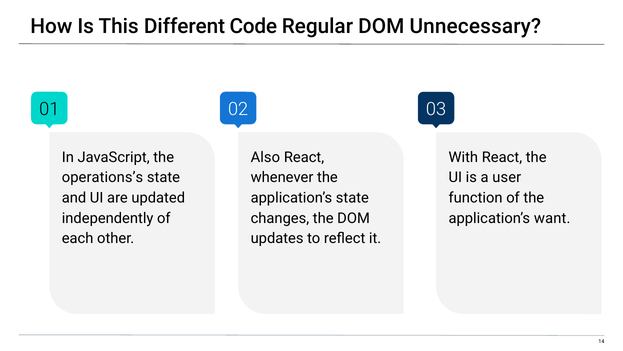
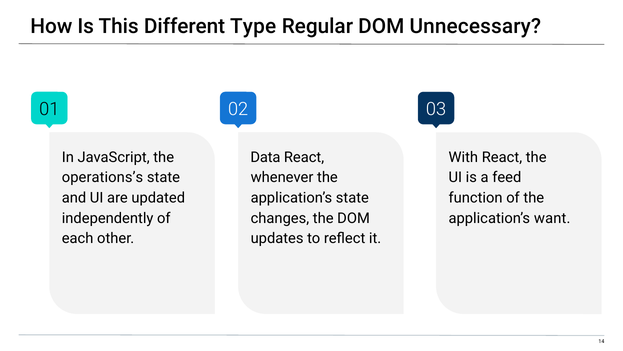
Code: Code -> Type
Also: Also -> Data
user: user -> feed
